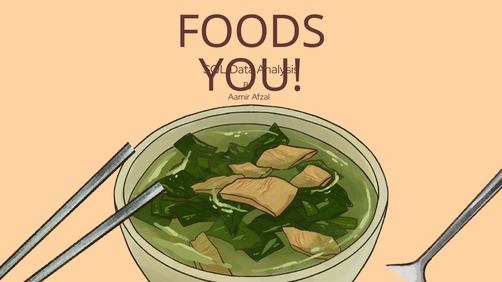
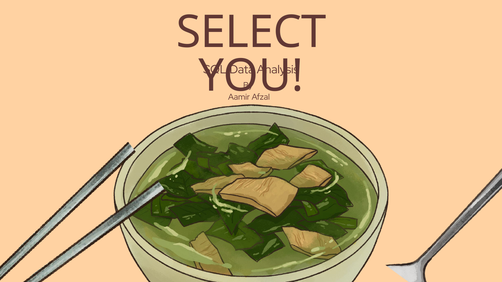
FOODS: FOODS -> SELECT
